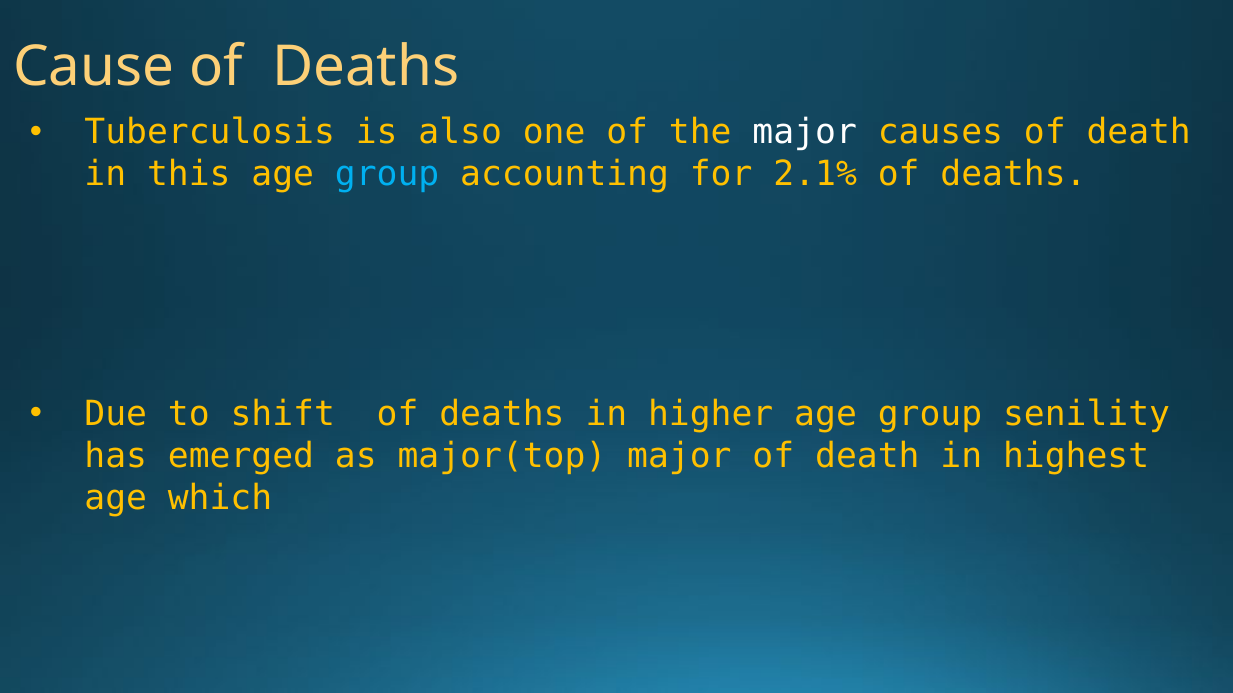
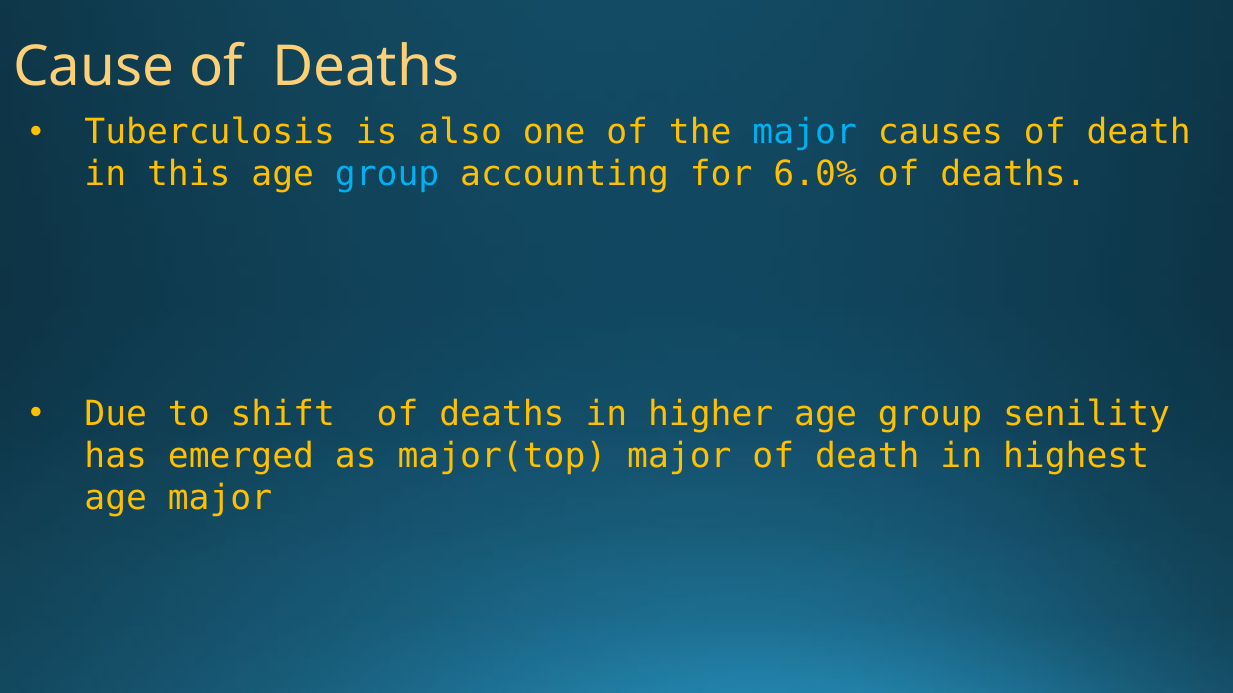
major at (805, 133) colour: white -> light blue
2.1%: 2.1% -> 6.0%
age which: which -> major
